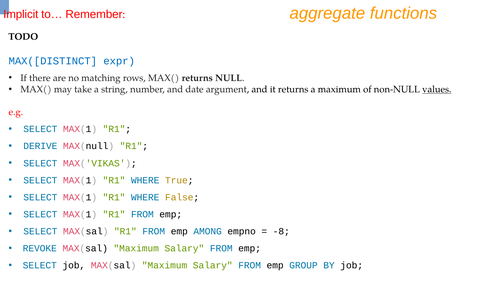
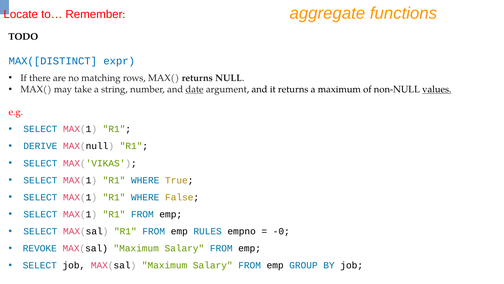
Implicit: Implicit -> Locate
date underline: none -> present
AMONG: AMONG -> RULES
-8: -8 -> -0
